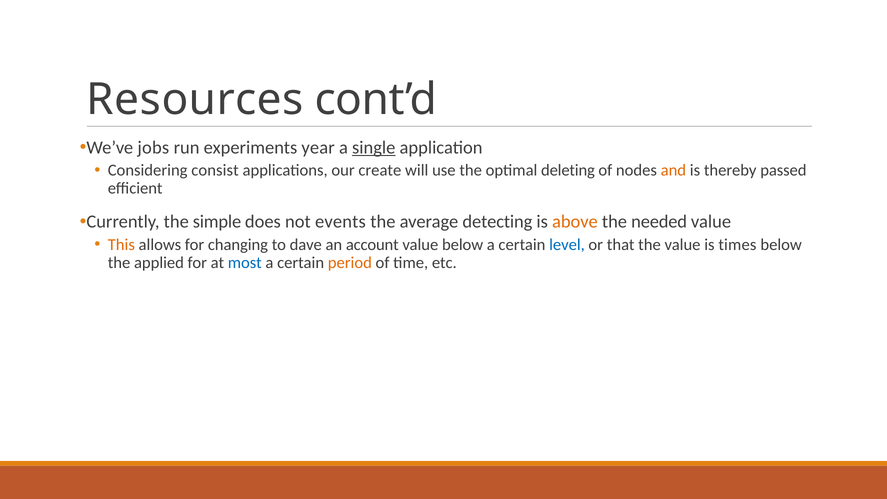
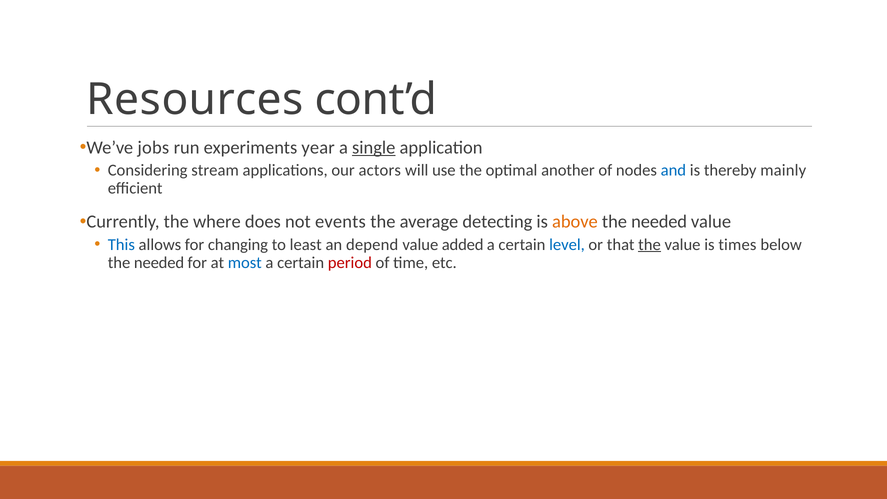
consist: consist -> stream
create: create -> actors
deleting: deleting -> another
and colour: orange -> blue
passed: passed -> mainly
simple: simple -> where
This colour: orange -> blue
dave: dave -> least
account: account -> depend
value below: below -> added
the at (649, 245) underline: none -> present
applied at (159, 263): applied -> needed
period colour: orange -> red
